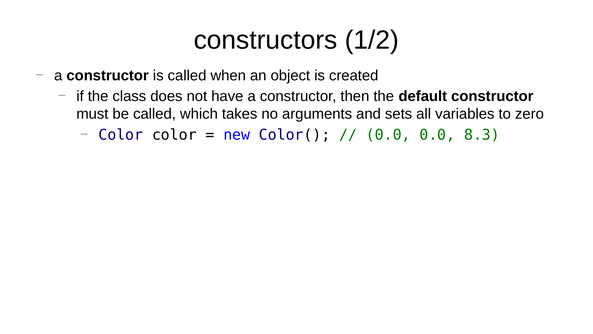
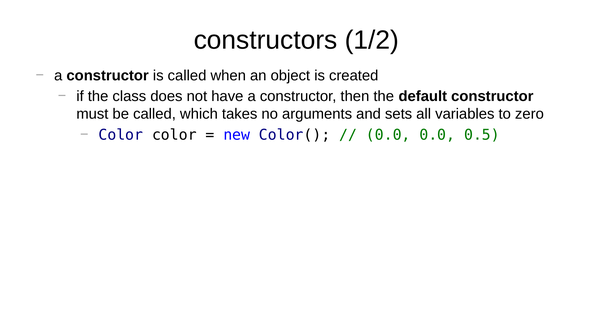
8.3: 8.3 -> 0.5
